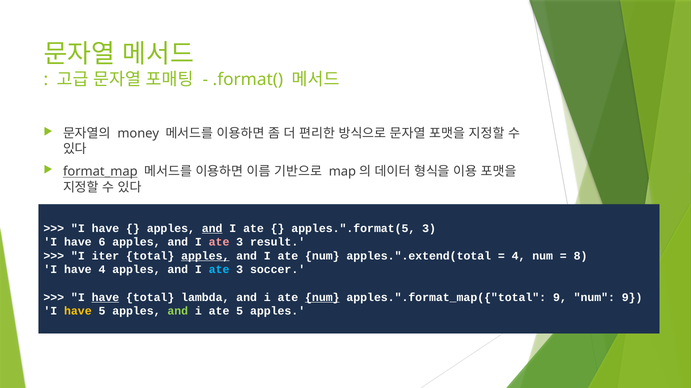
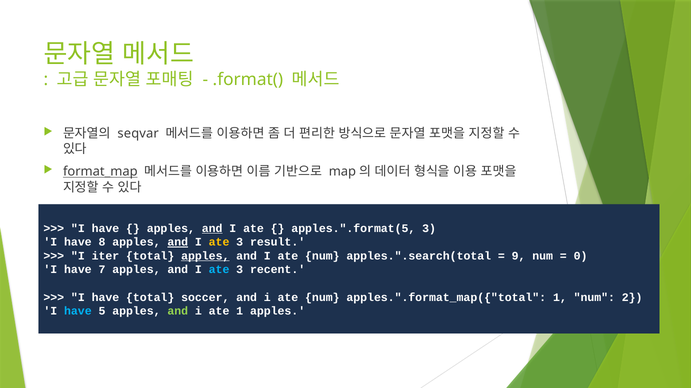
money: money -> seqvar
6: 6 -> 8
and at (178, 242) underline: none -> present
ate at (219, 242) colour: pink -> yellow
apples.".extend(total: apples.".extend(total -> apples.".search(total
4 at (519, 256): 4 -> 9
8: 8 -> 0
have 4: 4 -> 7
soccer: soccer -> recent
have at (105, 298) underline: present -> none
lambda: lambda -> soccer
num at (322, 298) underline: present -> none
apples.".format_map({"total 9: 9 -> 1
num 9: 9 -> 2
have at (78, 312) colour: yellow -> light blue
ate 5: 5 -> 1
